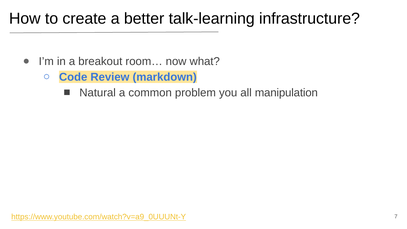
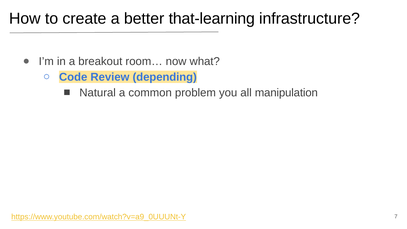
talk-learning: talk-learning -> that-learning
markdown: markdown -> depending
